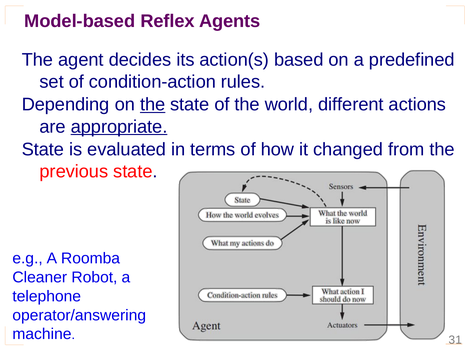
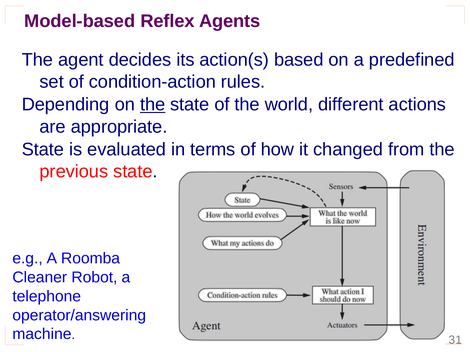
appropriate underline: present -> none
